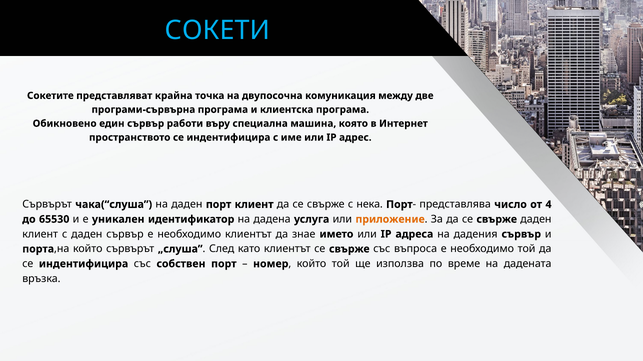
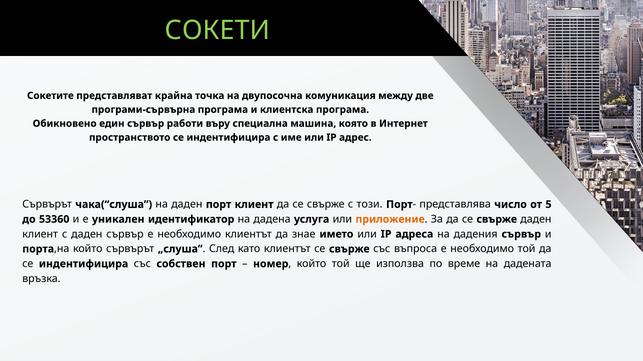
СОКЕТИ colour: light blue -> light green
нека: нека -> този
4: 4 -> 5
65530: 65530 -> 53360
